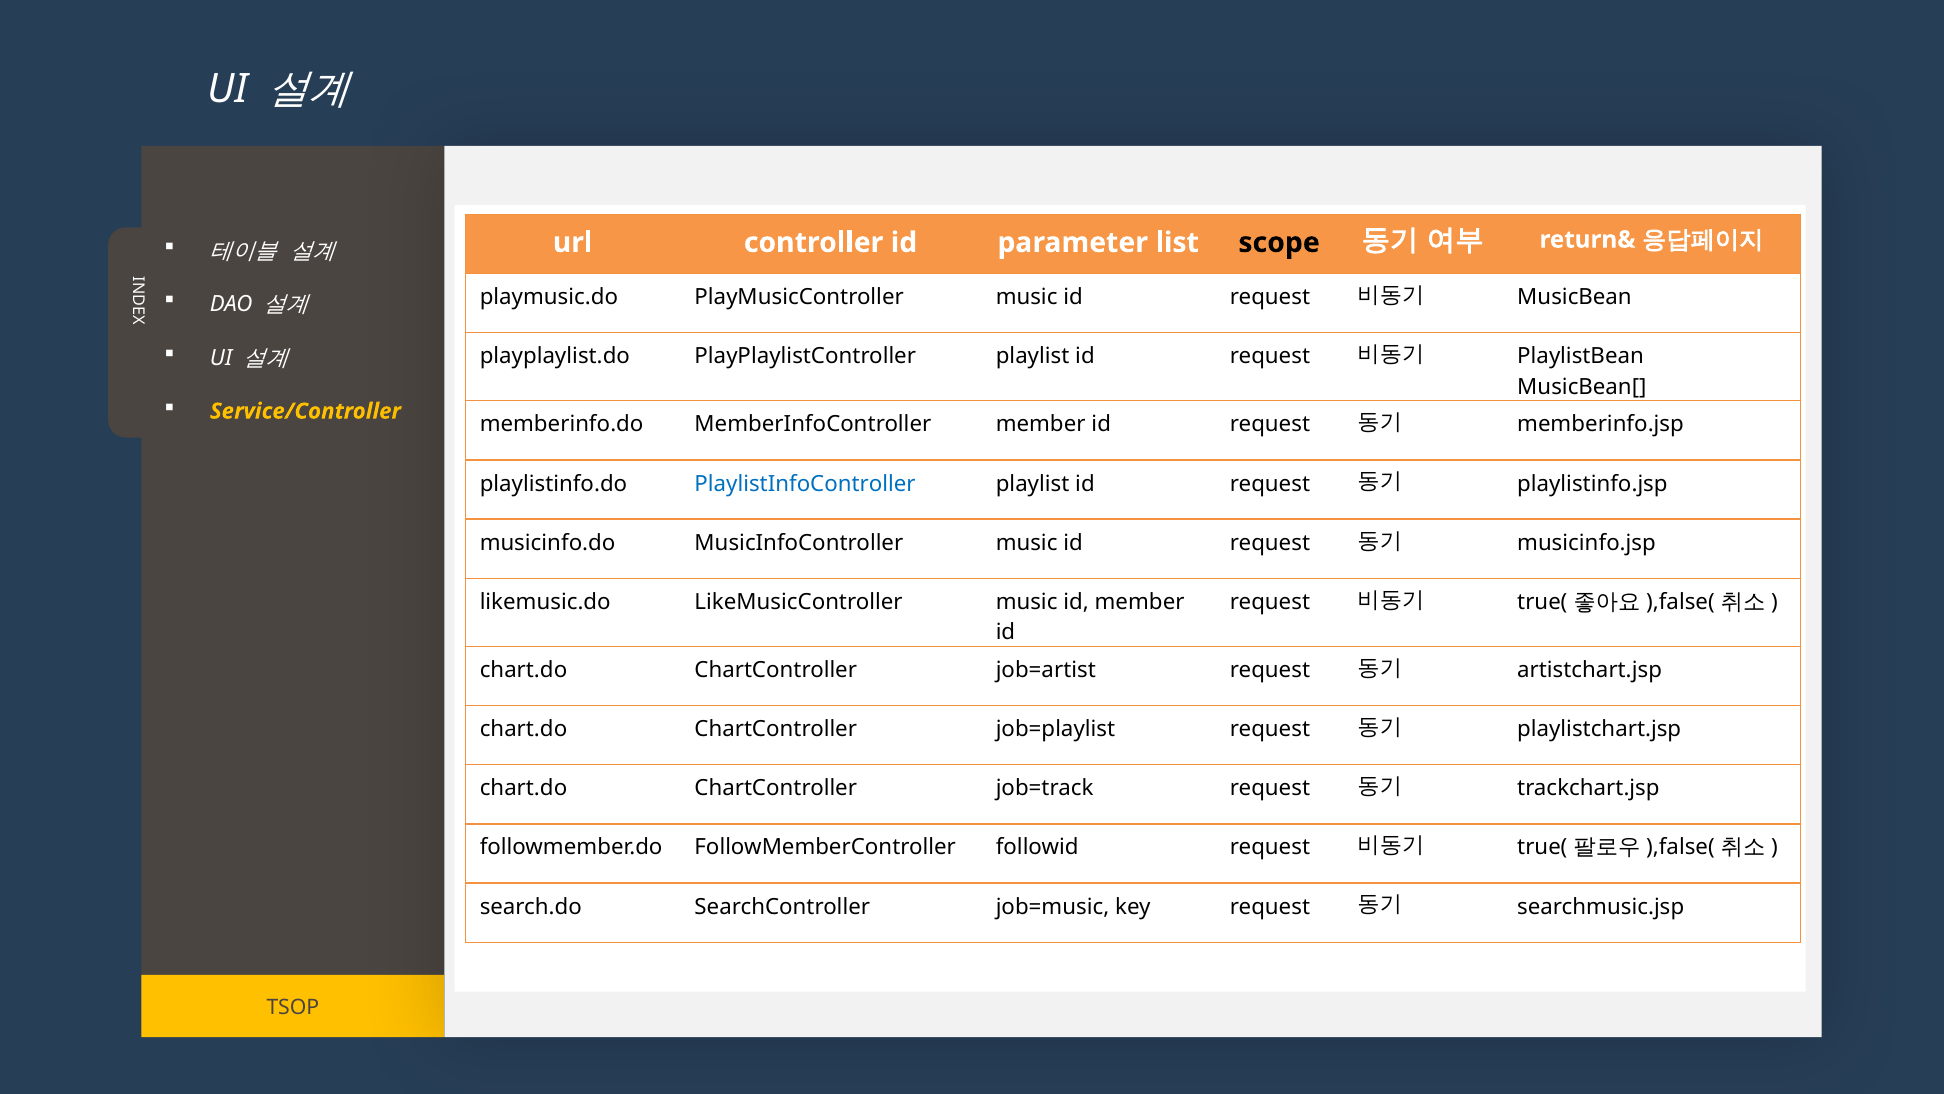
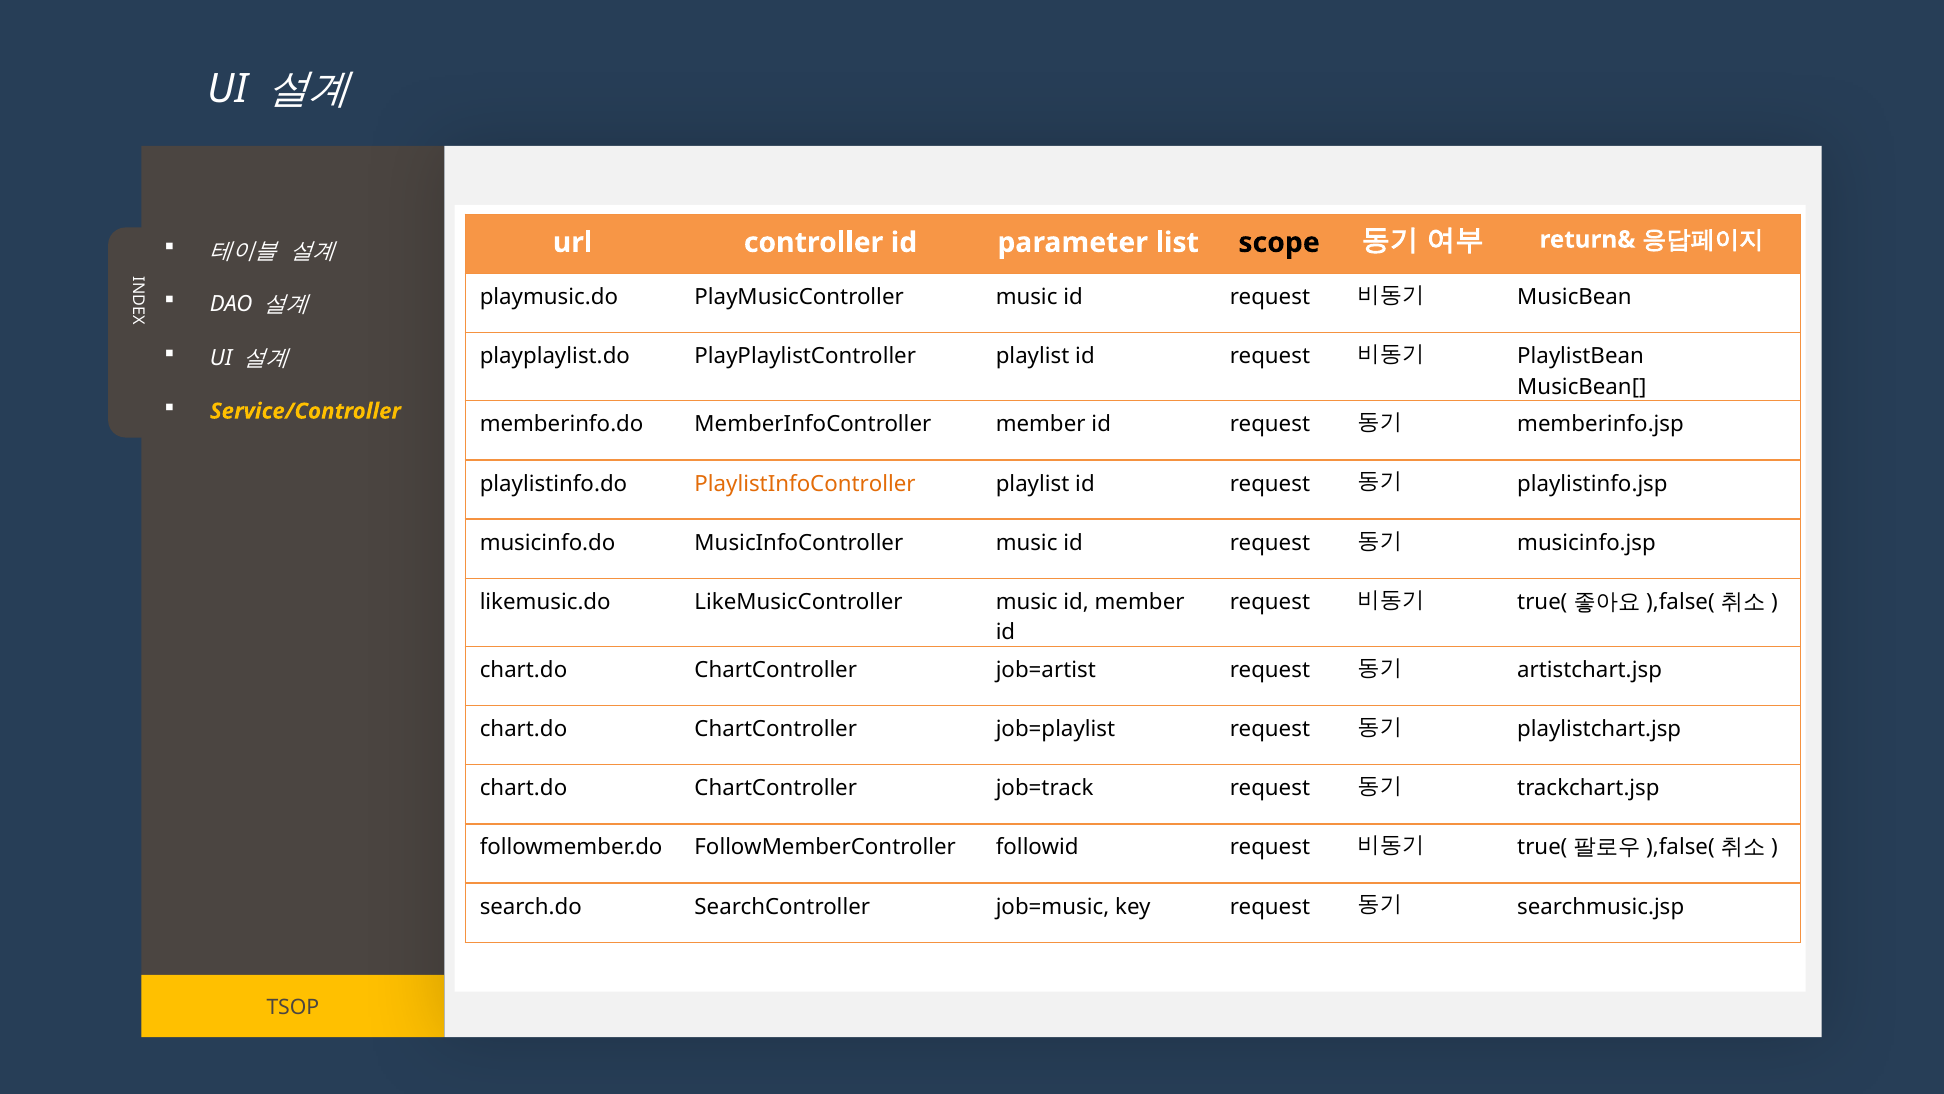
PlaylistInfoController colour: blue -> orange
